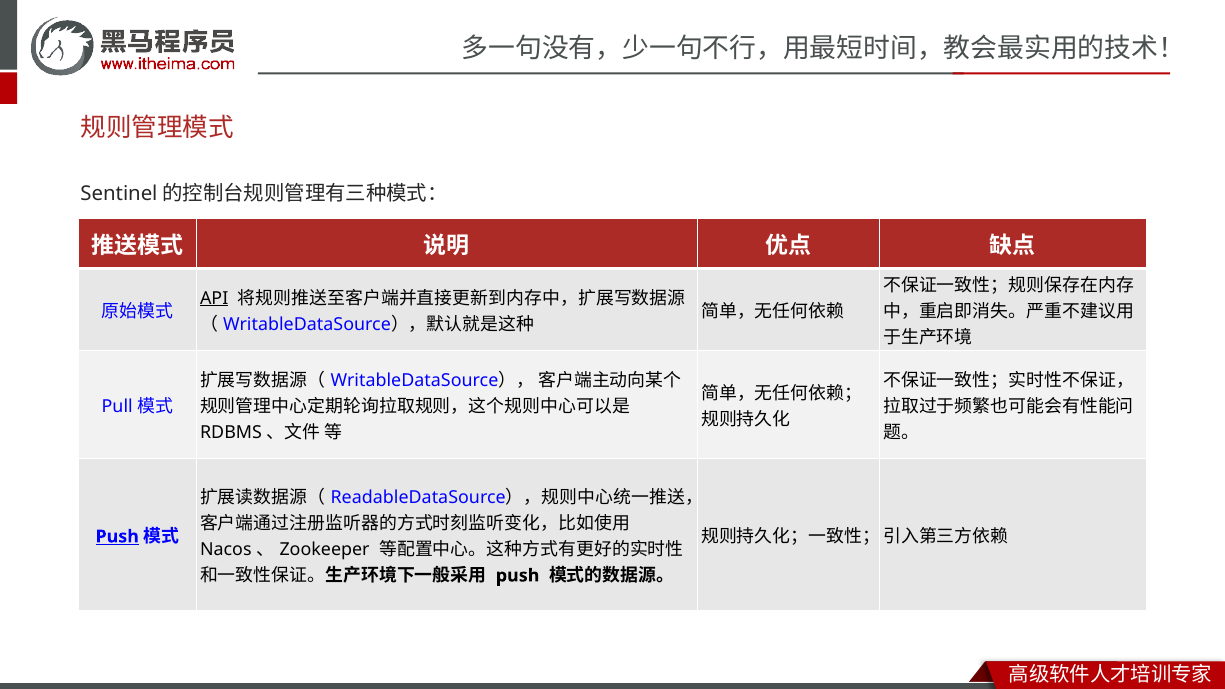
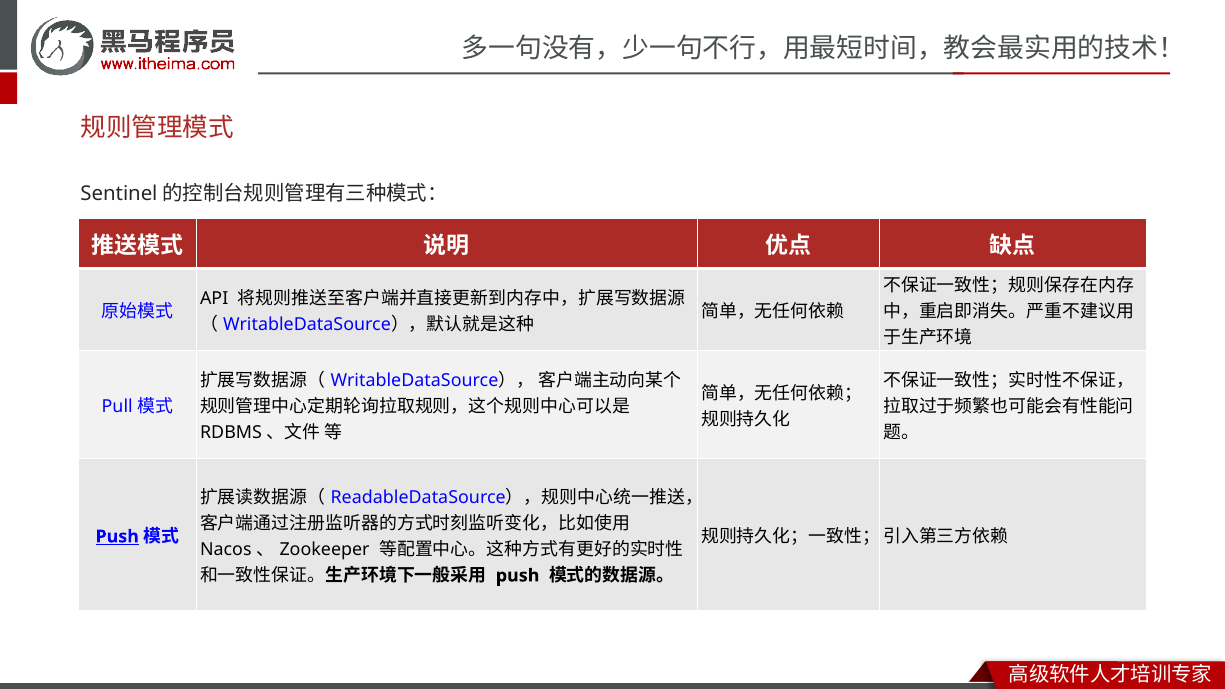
API underline: present -> none
